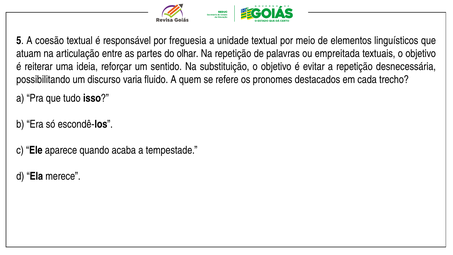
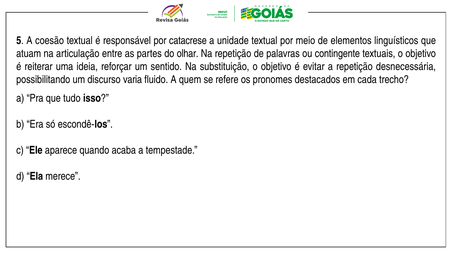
freguesia: freguesia -> catacrese
empreitada: empreitada -> contingente
